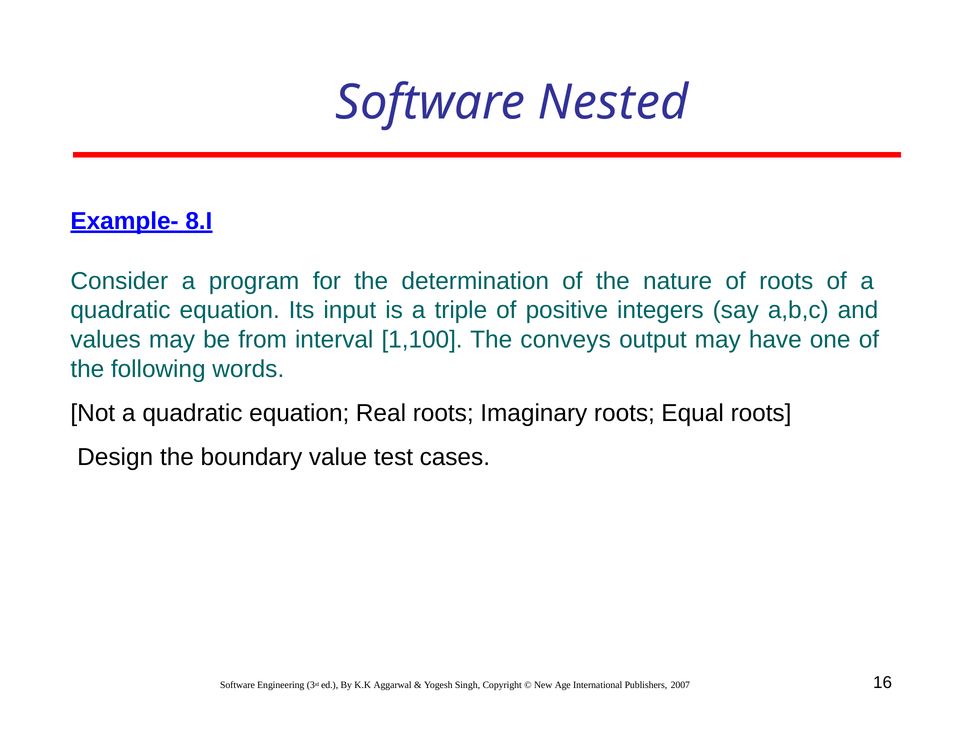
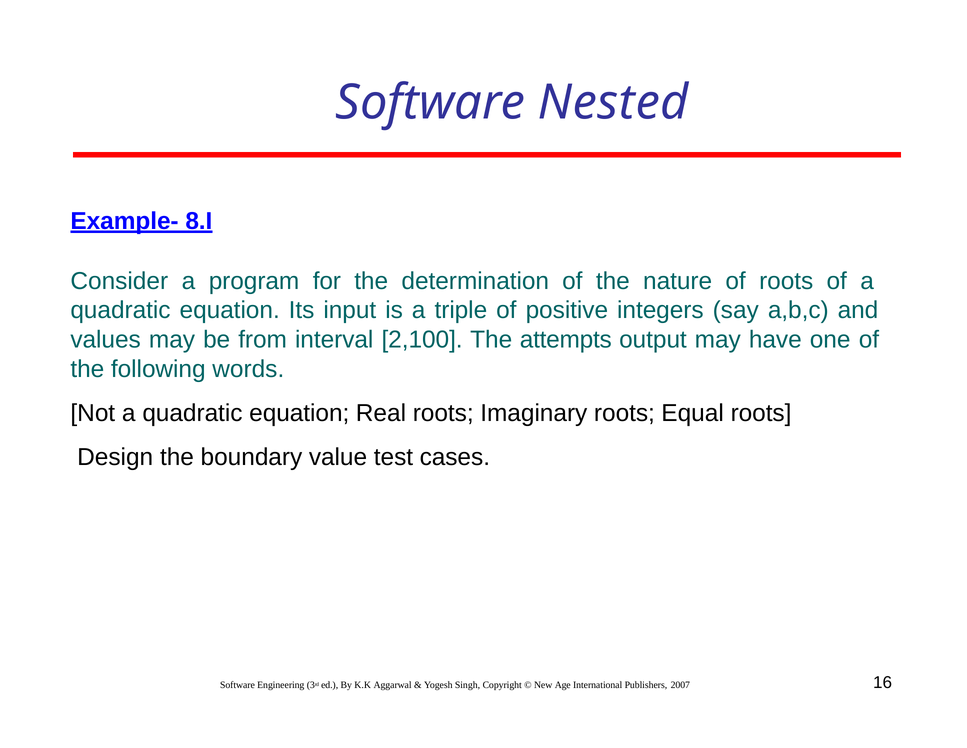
1,100: 1,100 -> 2,100
conveys: conveys -> attempts
